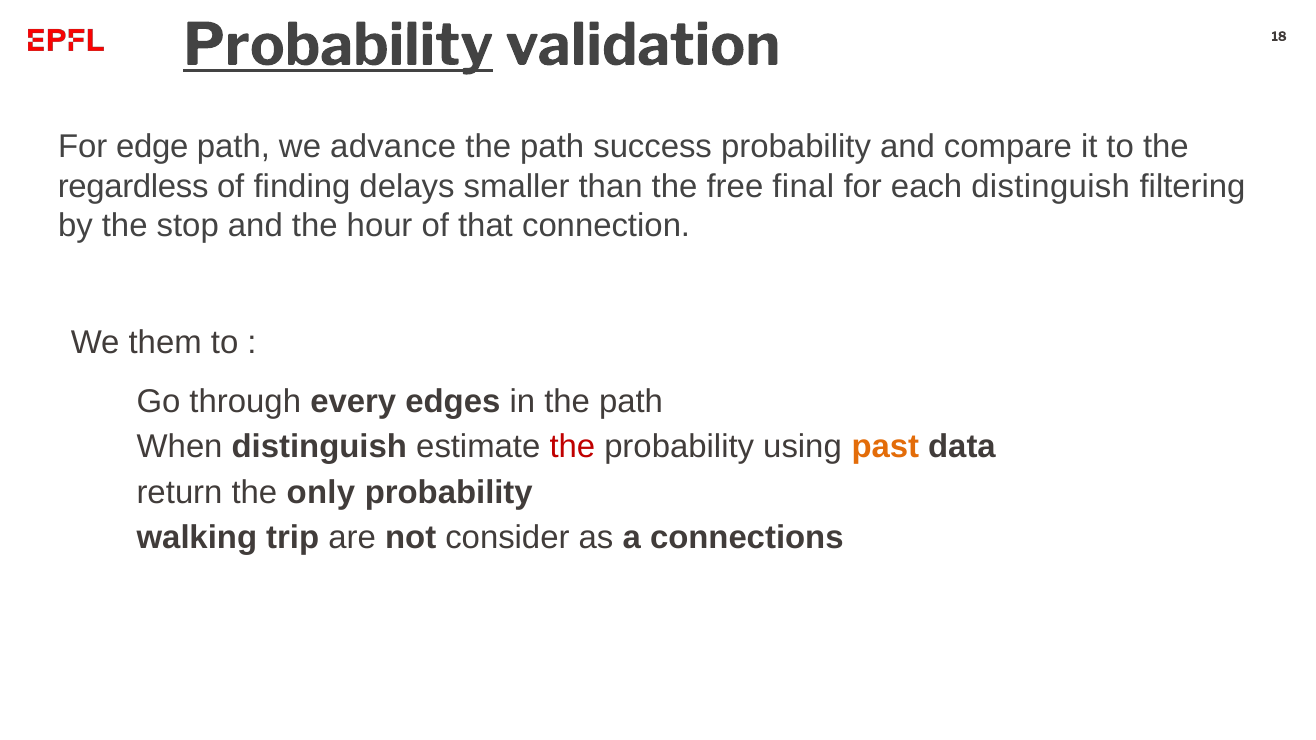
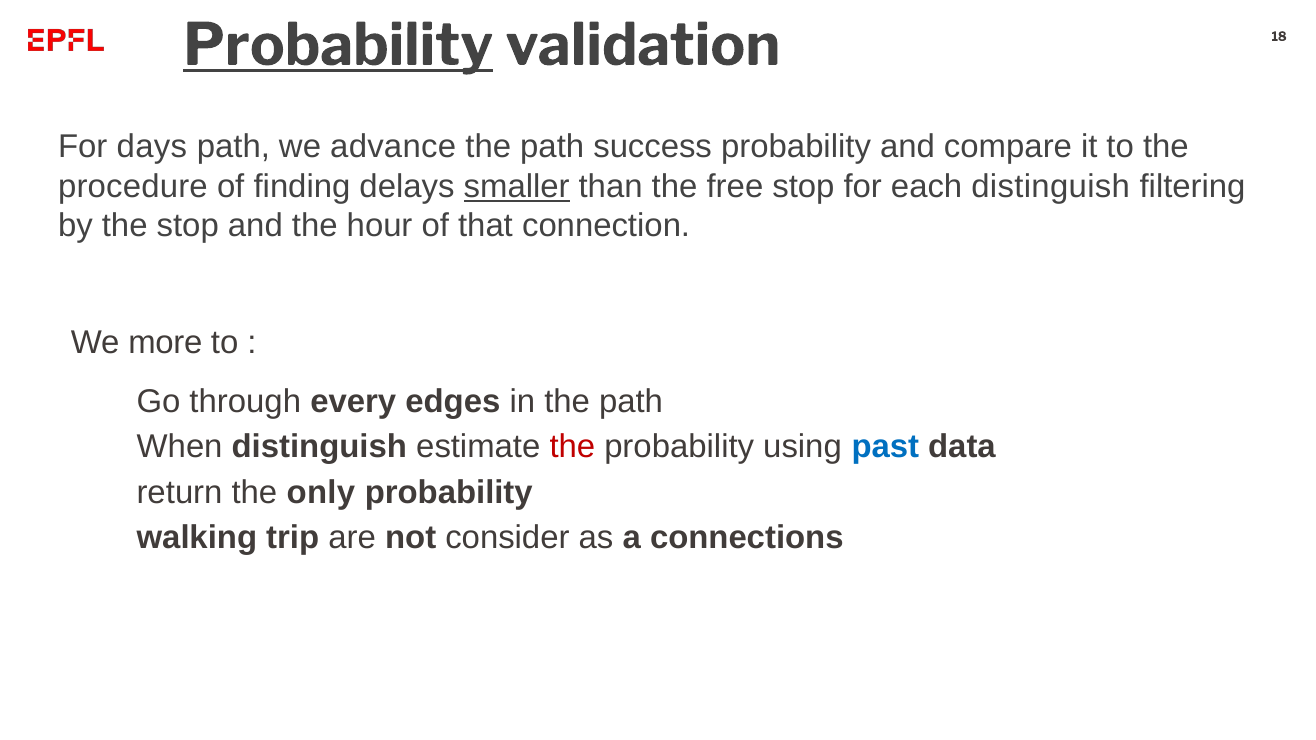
edge: edge -> days
regardless: regardless -> procedure
smaller underline: none -> present
free final: final -> stop
them: them -> more
past colour: orange -> blue
